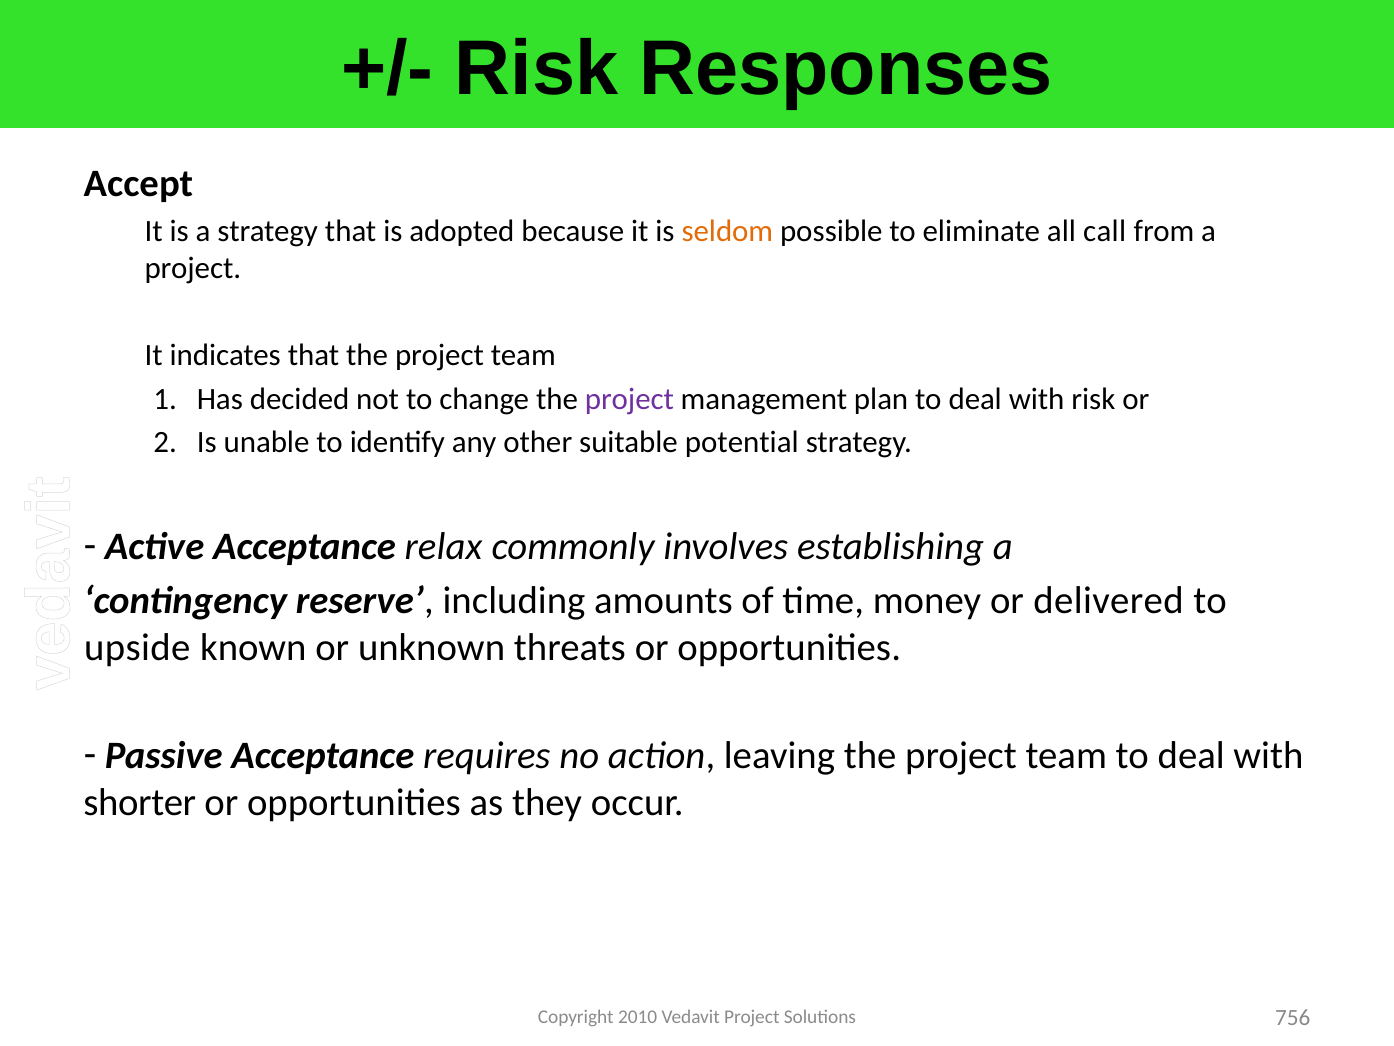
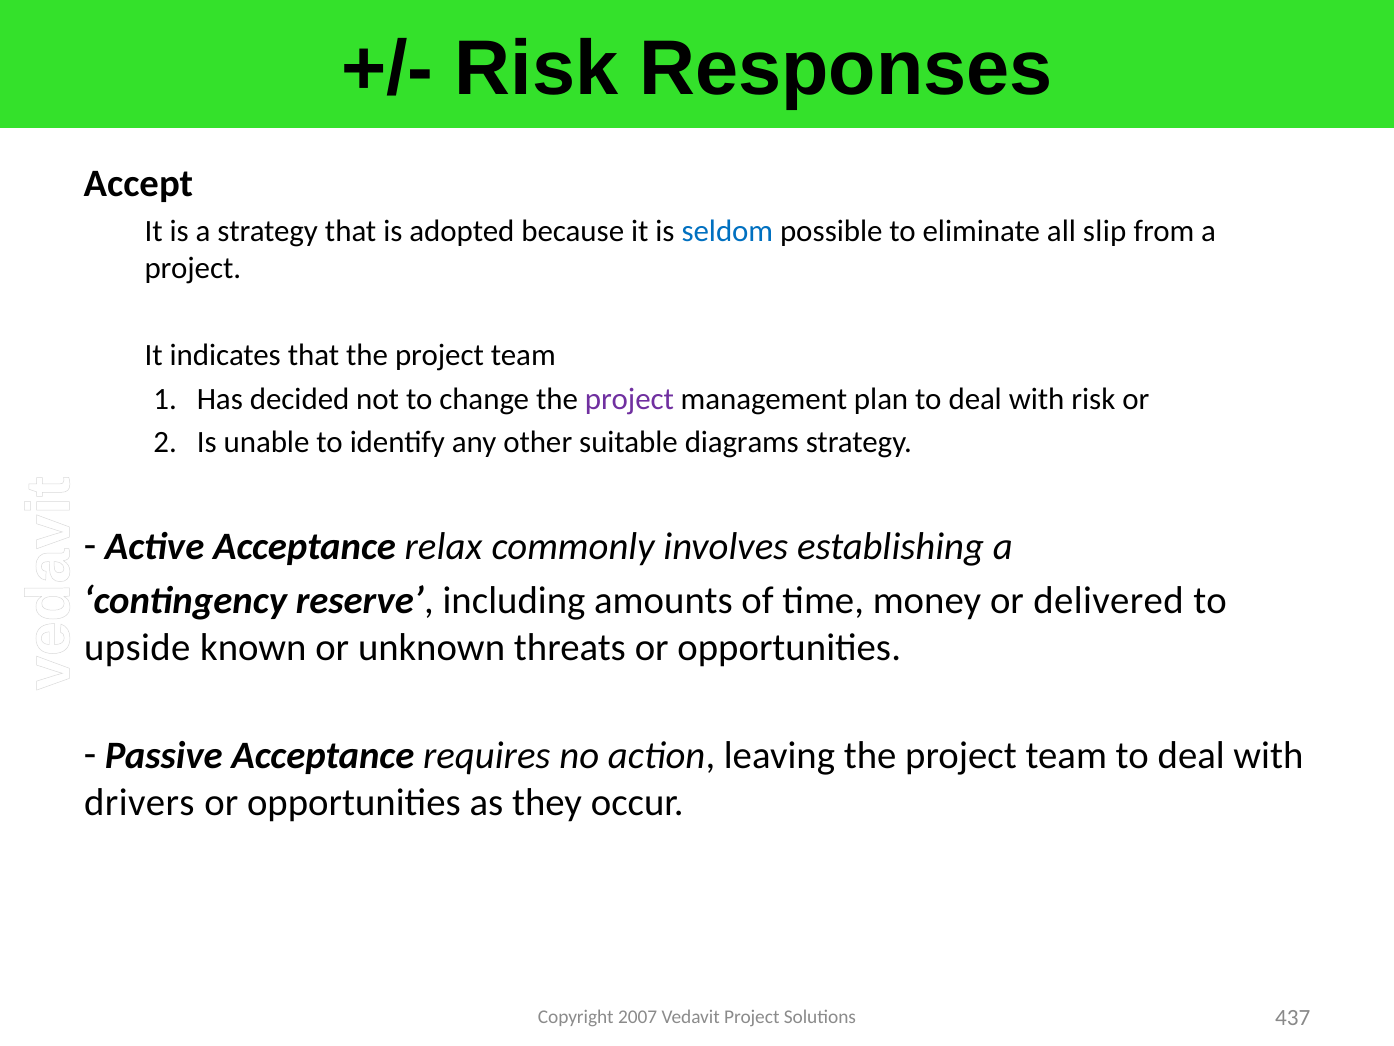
seldom colour: orange -> blue
call: call -> slip
potential: potential -> diagrams
shorter: shorter -> drivers
2010: 2010 -> 2007
756: 756 -> 437
